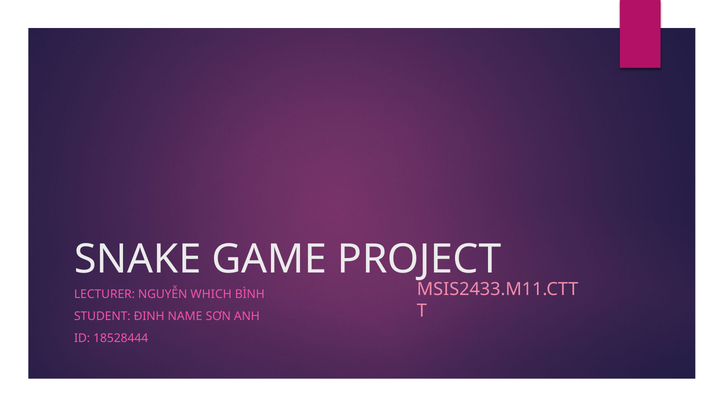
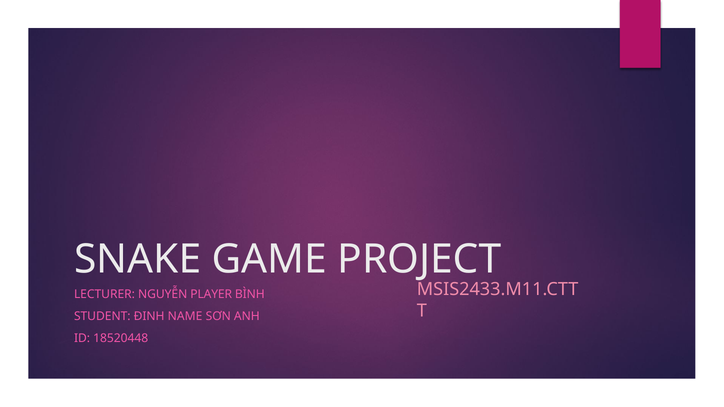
WHICH: WHICH -> PLAYER
18528444: 18528444 -> 18520448
